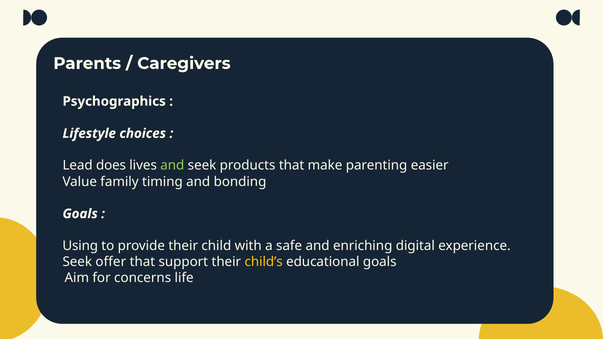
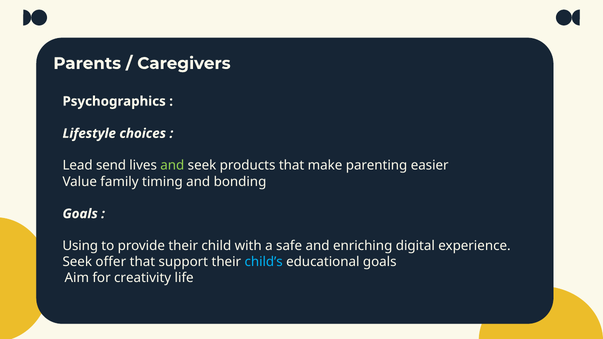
does: does -> send
child’s colour: yellow -> light blue
concerns: concerns -> creativity
